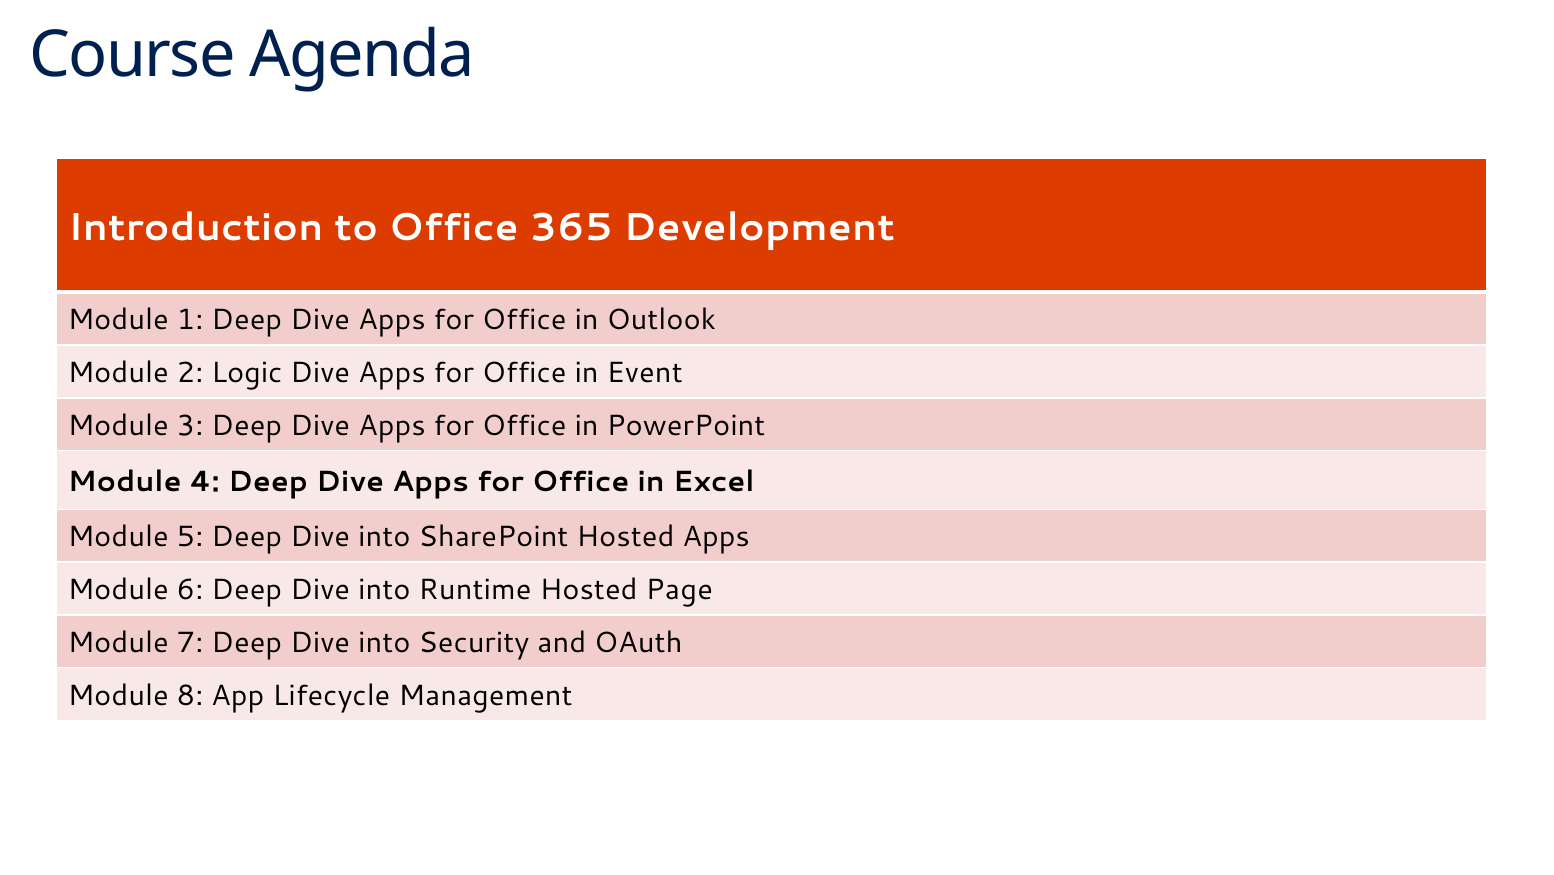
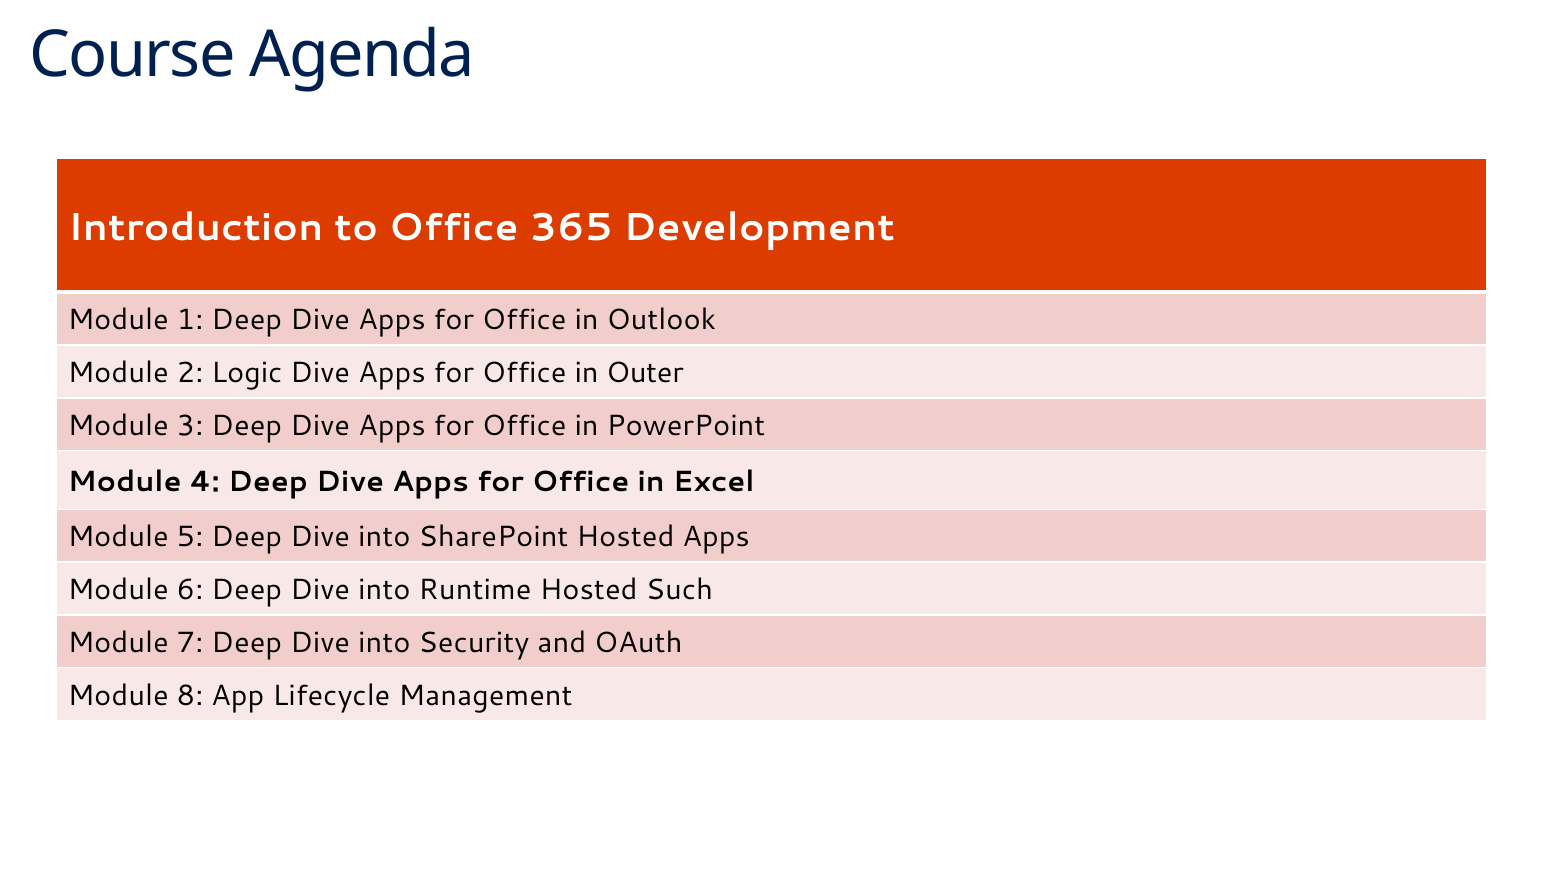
Event: Event -> Outer
Page: Page -> Such
